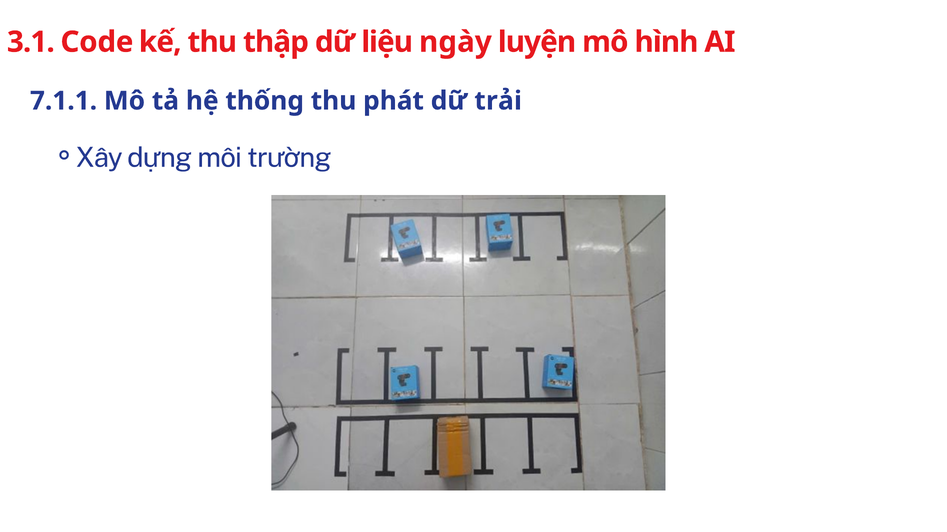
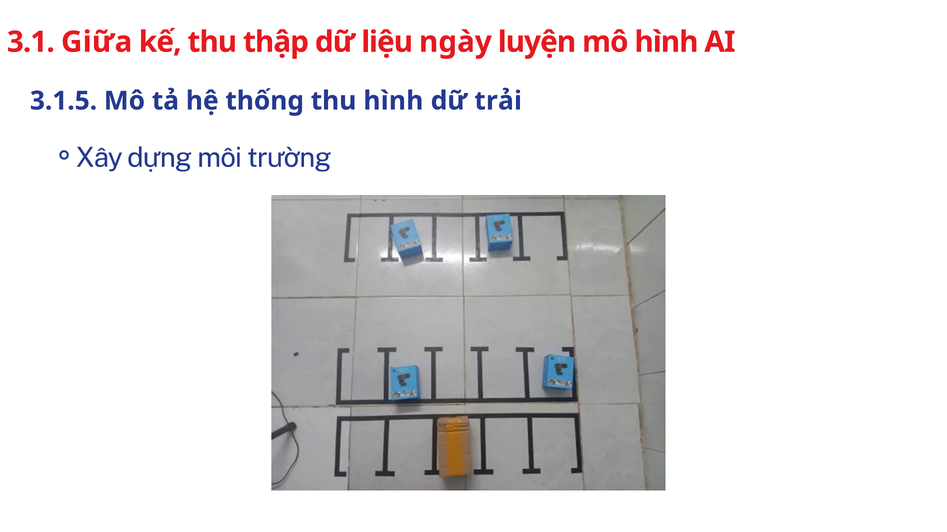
Code: Code -> Giữa
7.1.1: 7.1.1 -> 3.1.5
thu phát: phát -> hình
